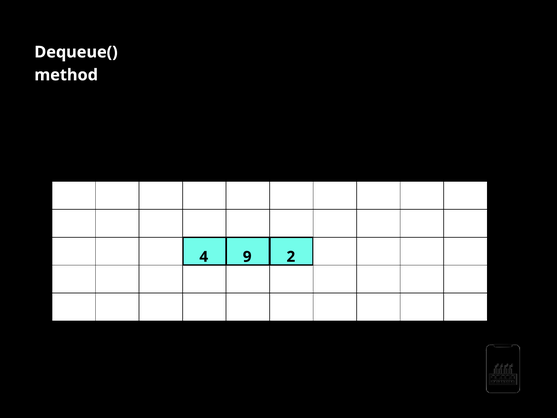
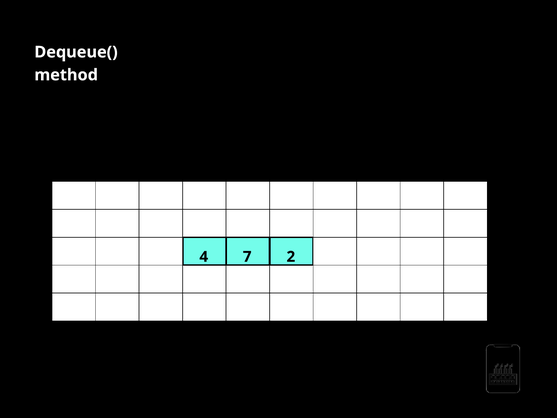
9: 9 -> 7
